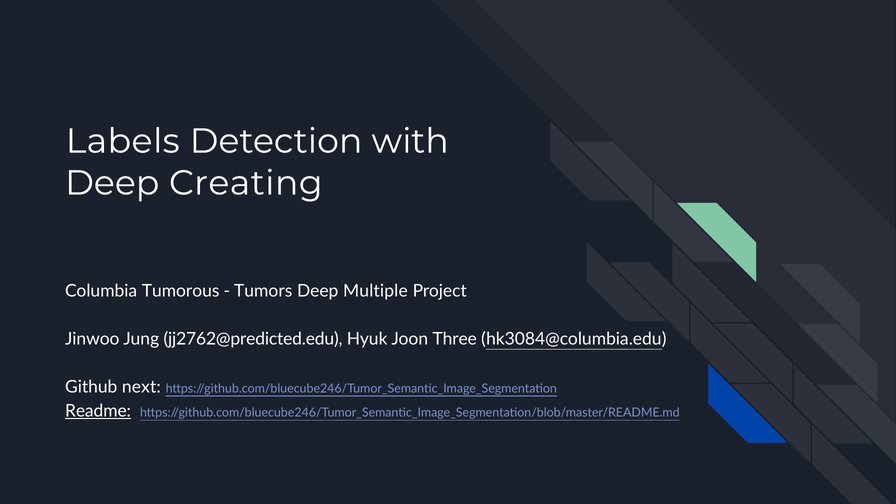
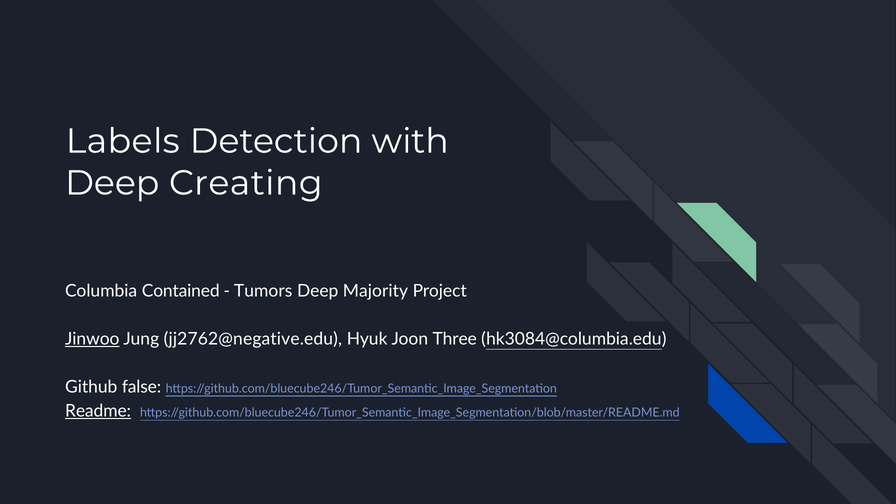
Tumorous: Tumorous -> Contained
Multiple: Multiple -> Majority
Jinwoo underline: none -> present
jj2762@predicted.edu: jj2762@predicted.edu -> jj2762@negative.edu
next: next -> false
